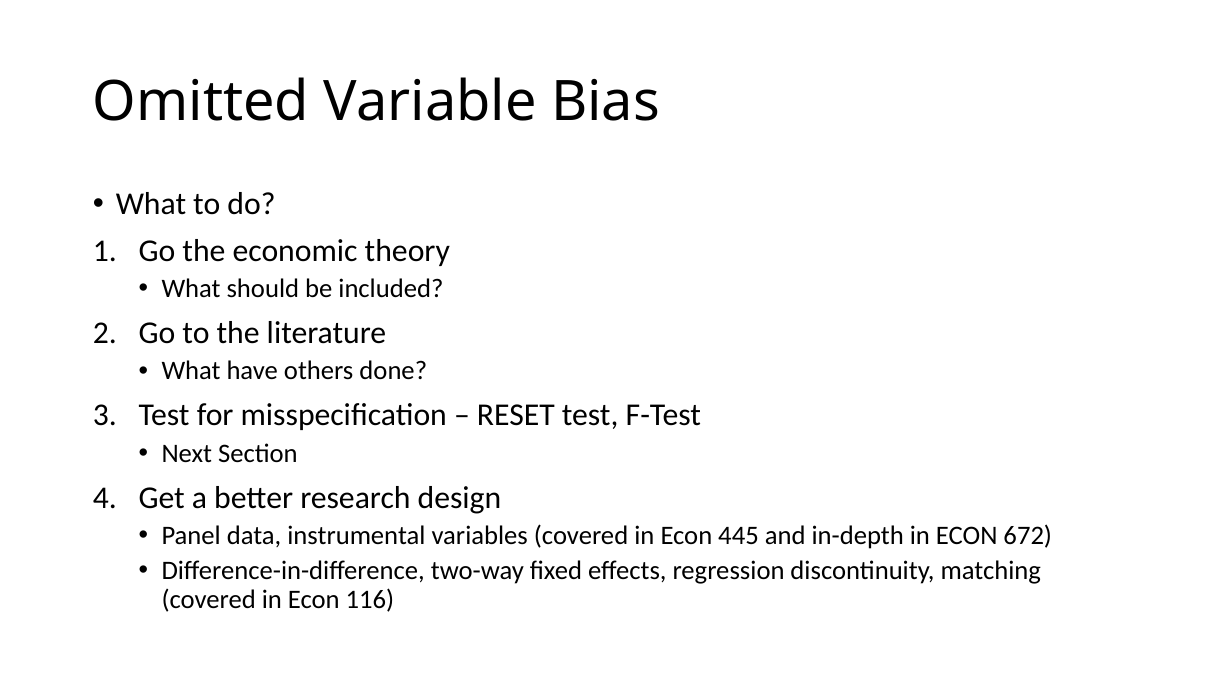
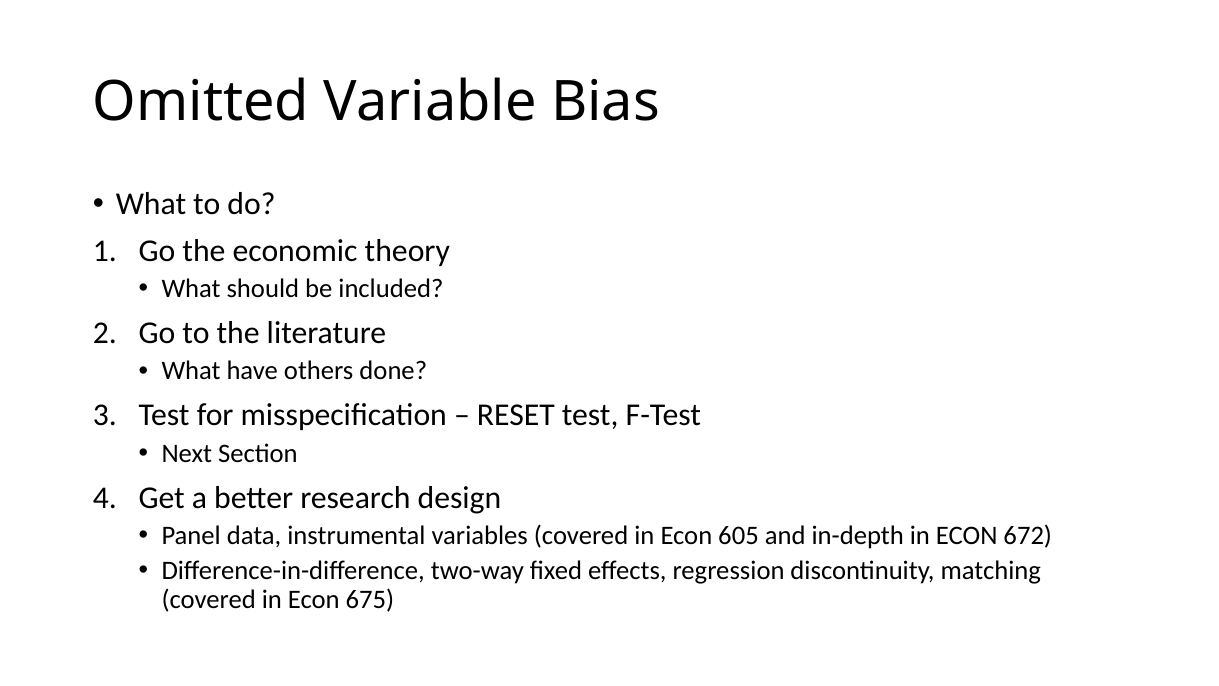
445: 445 -> 605
116: 116 -> 675
